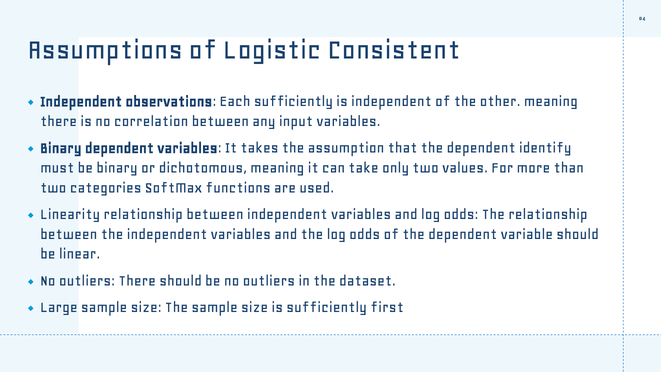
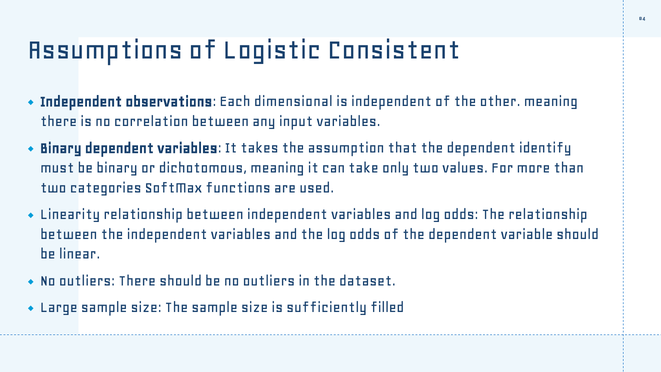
Each sufficiently: sufficiently -> dimensional
first: first -> filled
